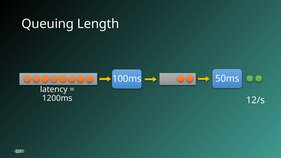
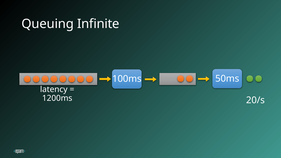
Length: Length -> Infinite
12/s: 12/s -> 20/s
